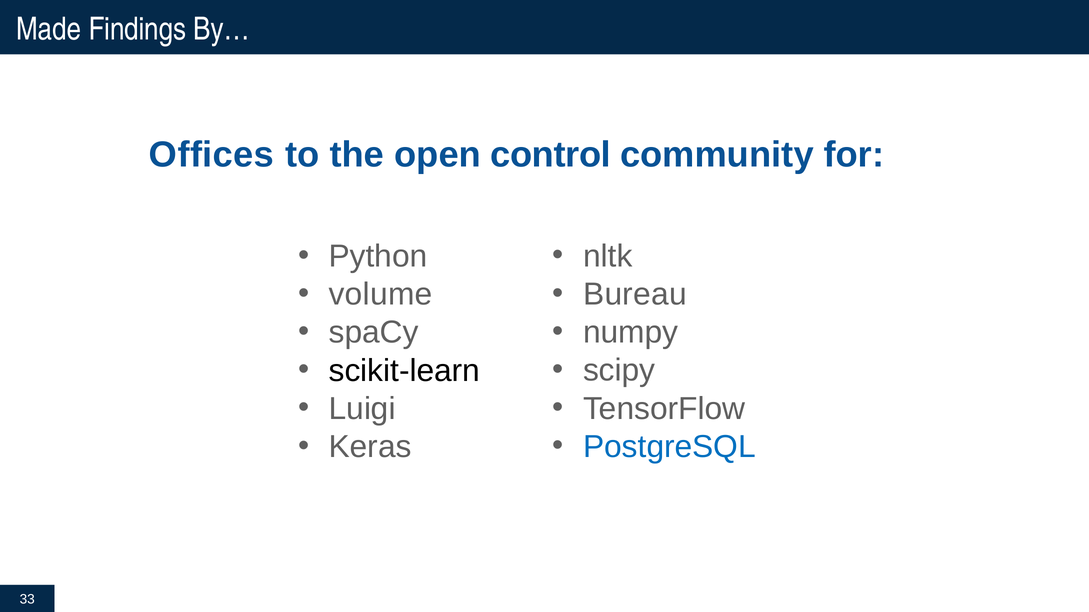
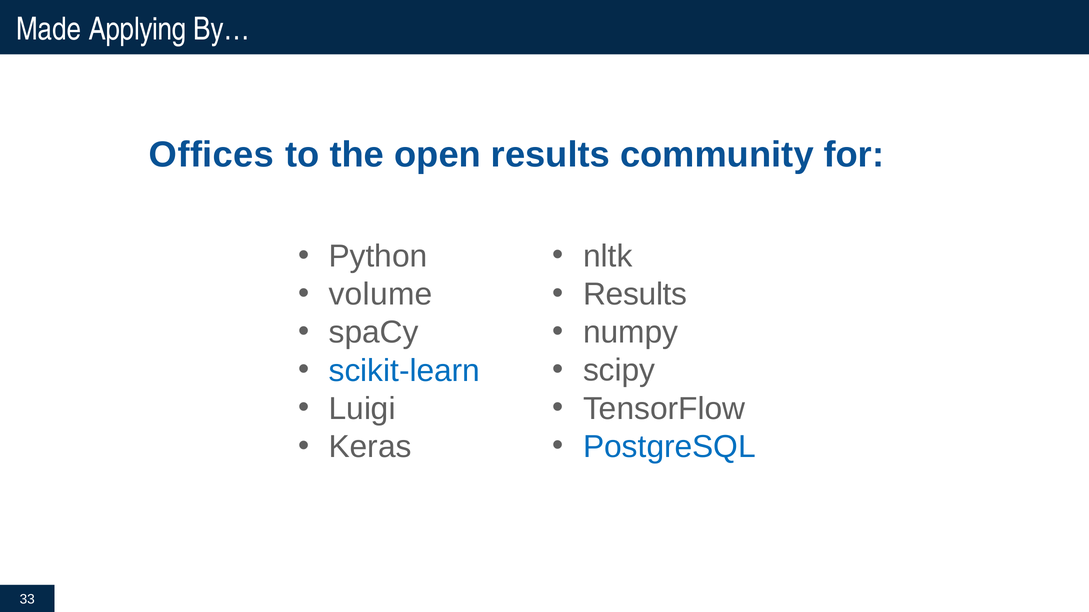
Findings: Findings -> Applying
open control: control -> results
Bureau at (635, 295): Bureau -> Results
scikit-learn colour: black -> blue
